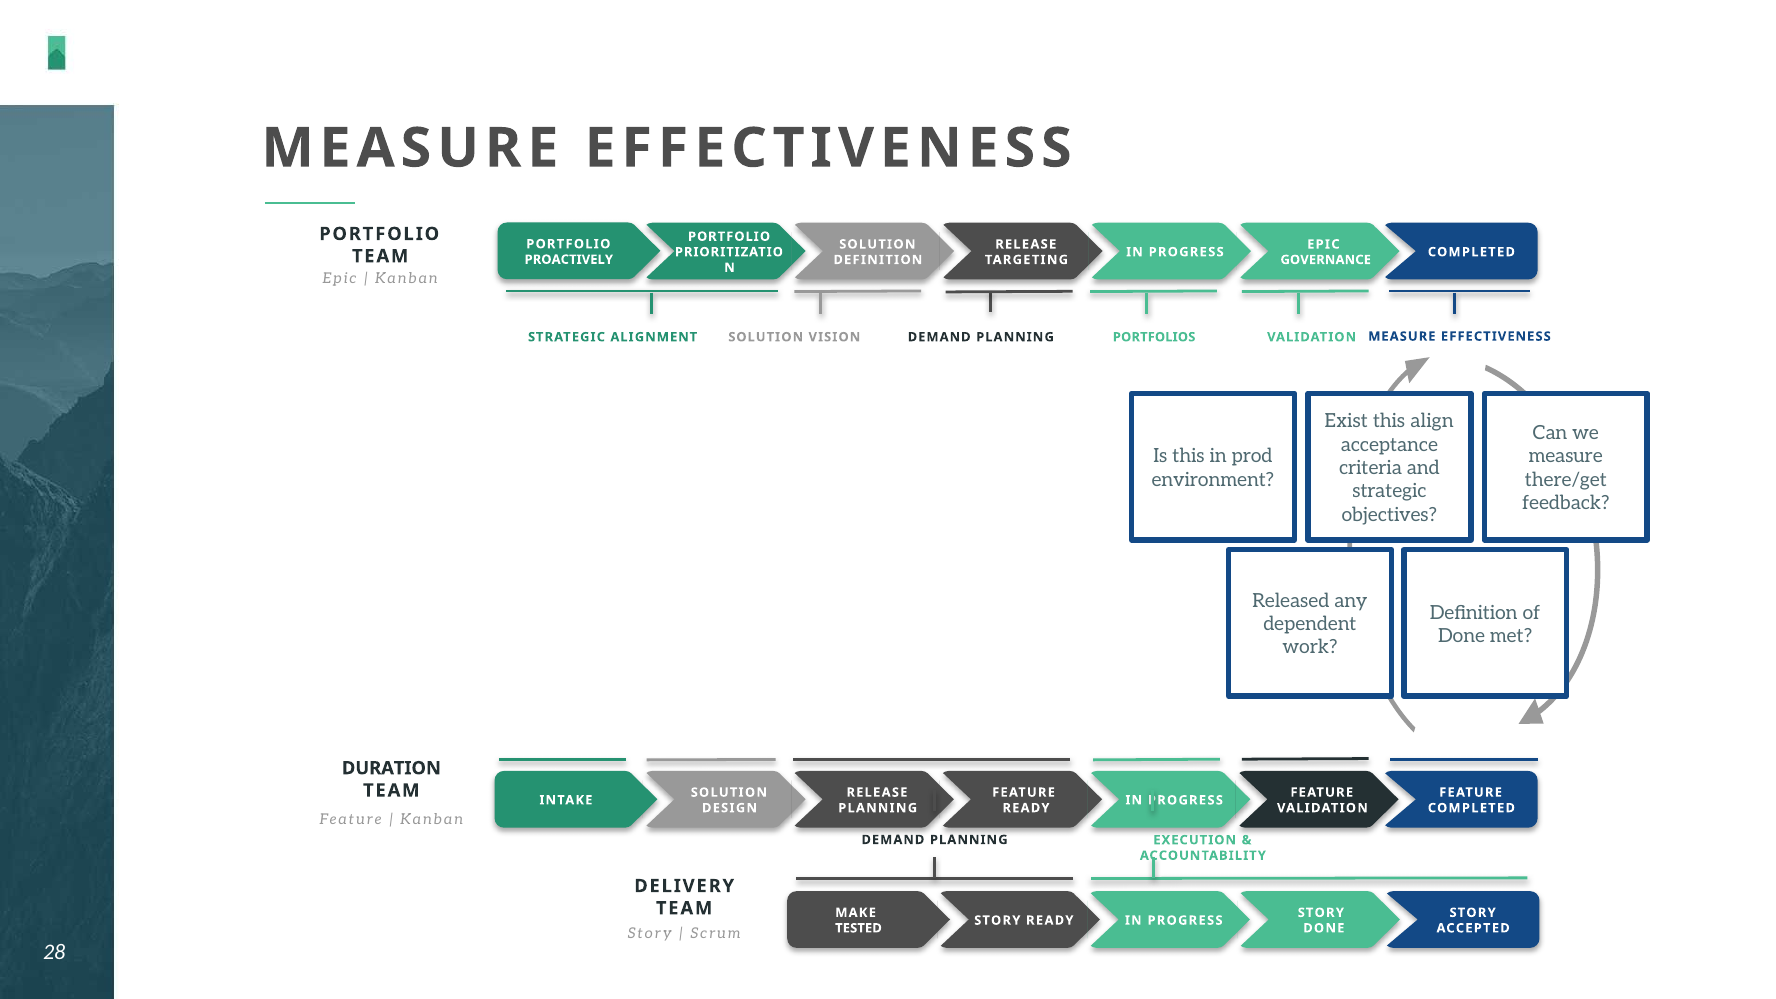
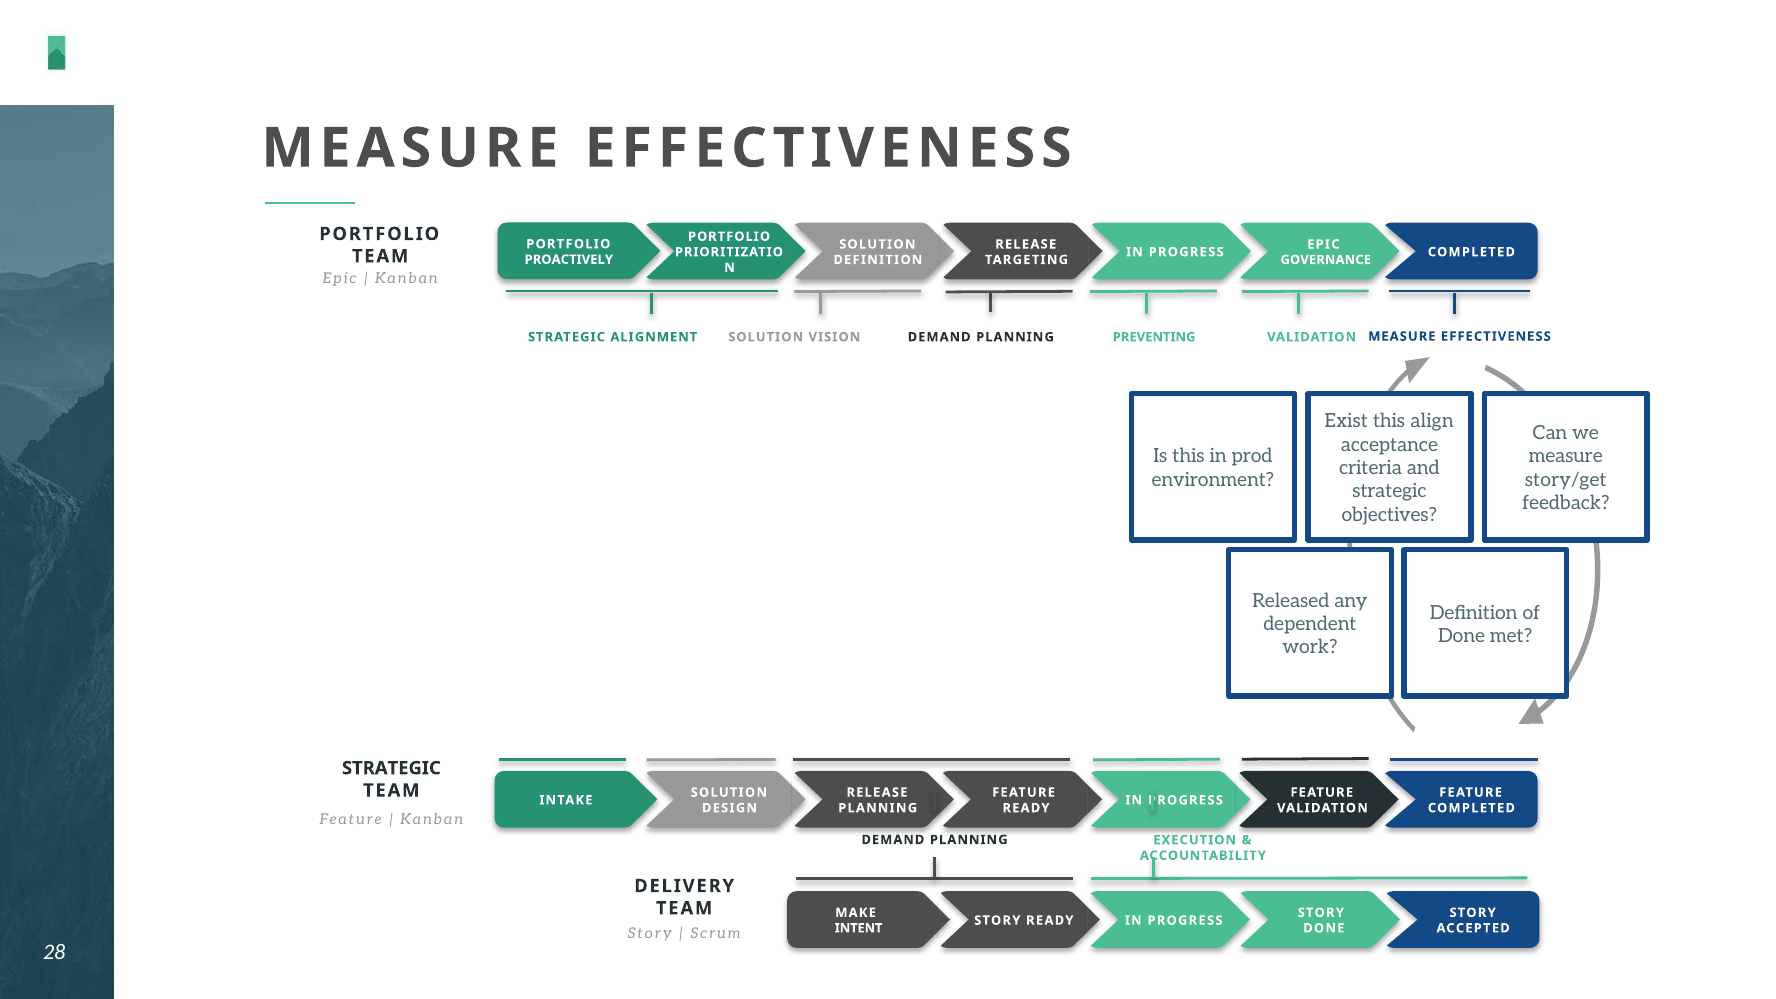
PORTFOLIOS: PORTFOLIOS -> PREVENTING
there/get: there/get -> story/get
DURATION at (391, 768): DURATION -> STRATEGIC
TESTED: TESTED -> INTENT
